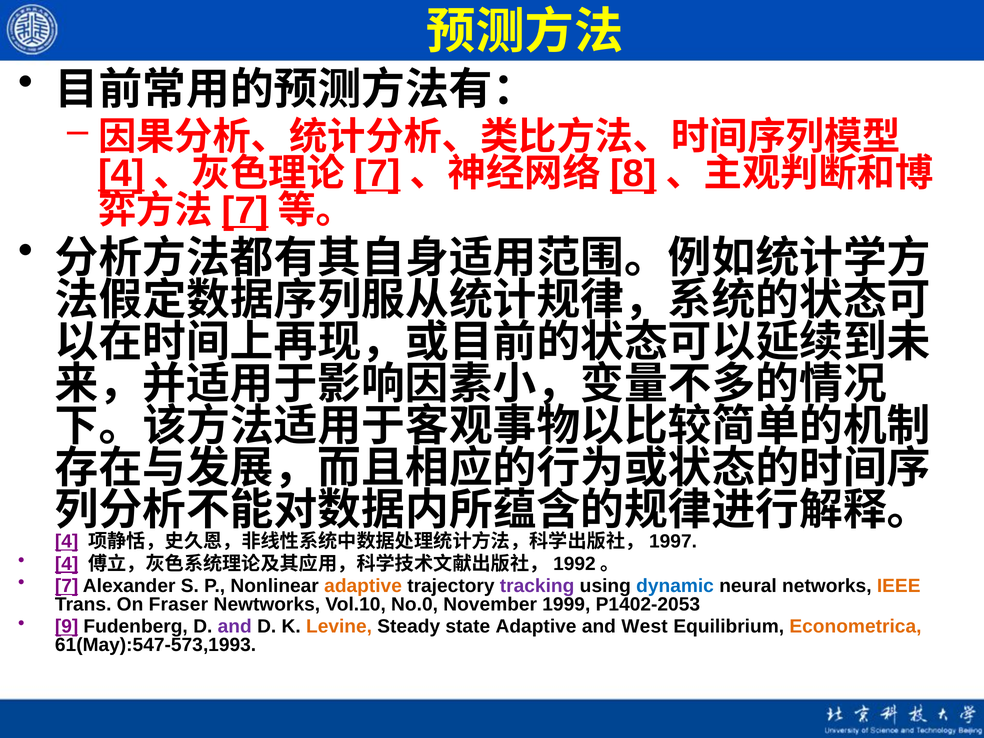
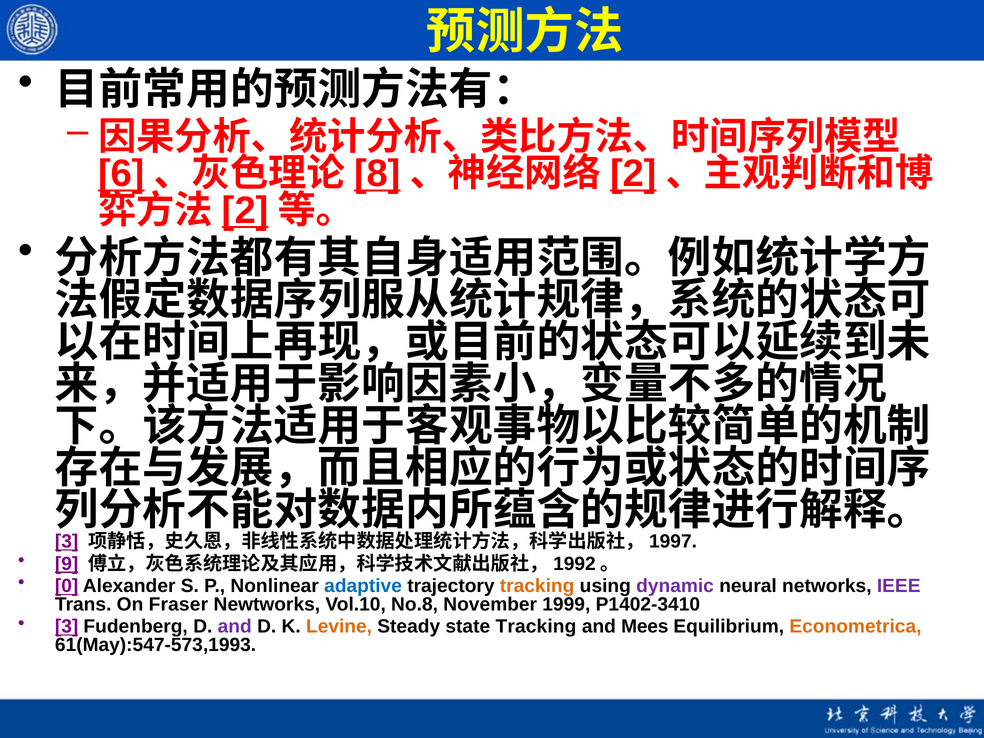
4 at (121, 174): 4 -> 6
7 at (377, 174): 7 -> 8
8 at (633, 174): 8 -> 2
7 at (245, 210): 7 -> 2
4 at (67, 542): 4 -> 3
4 at (67, 564): 4 -> 9
7 at (67, 586): 7 -> 0
adaptive at (363, 586) colour: orange -> blue
tracking at (537, 586) colour: purple -> orange
dynamic colour: blue -> purple
IEEE colour: orange -> purple
No.0: No.0 -> No.8
P1402-2053: P1402-2053 -> P1402-3410
9 at (67, 627): 9 -> 3
state Adaptive: Adaptive -> Tracking
West: West -> Mees
